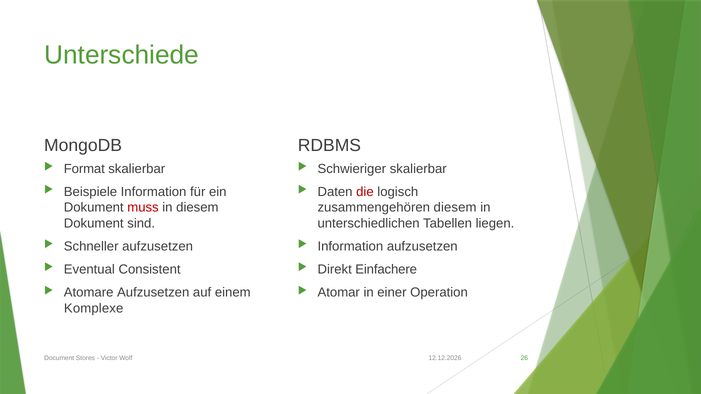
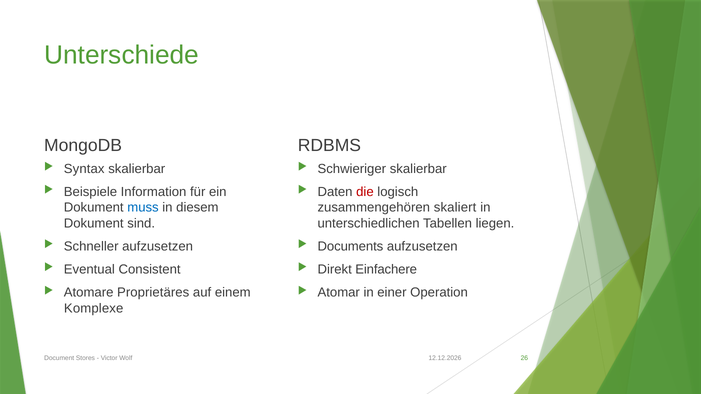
Format: Format -> Syntax
muss colour: red -> blue
zusammengehören diesem: diesem -> skaliert
Information at (350, 247): Information -> Documents
Atomare Aufzusetzen: Aufzusetzen -> Proprietäres
